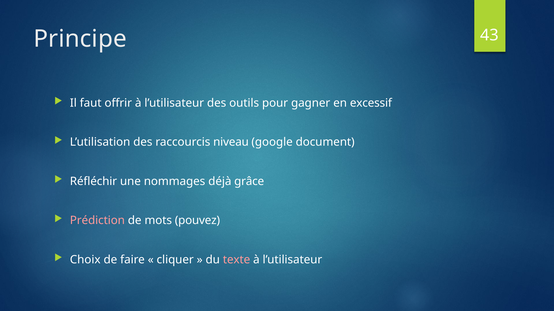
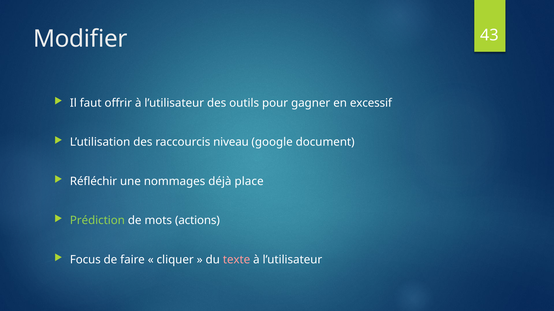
Principe: Principe -> Modifier
grâce: grâce -> place
Prédiction colour: pink -> light green
pouvez: pouvez -> actions
Choix: Choix -> Focus
